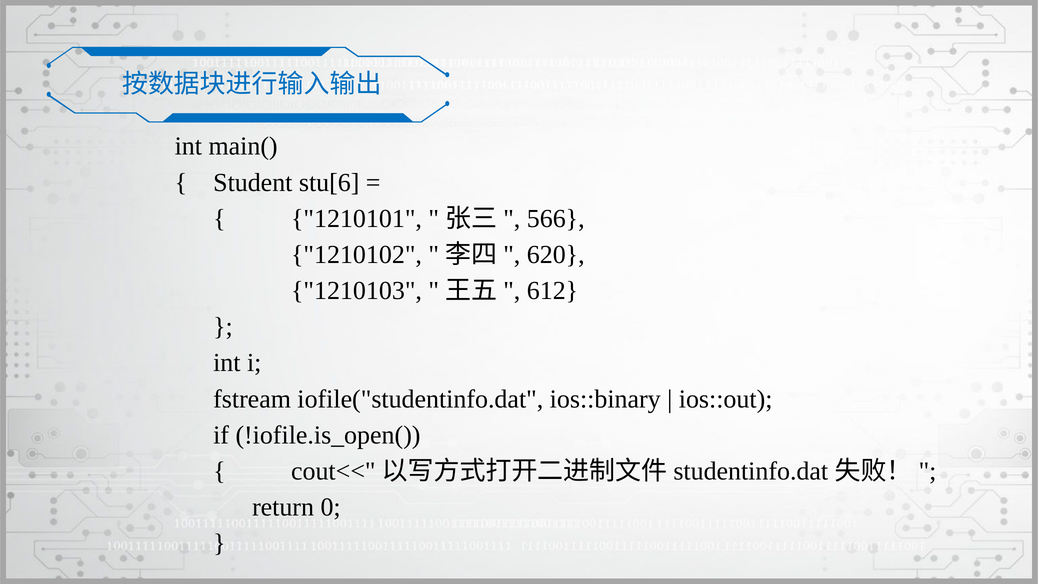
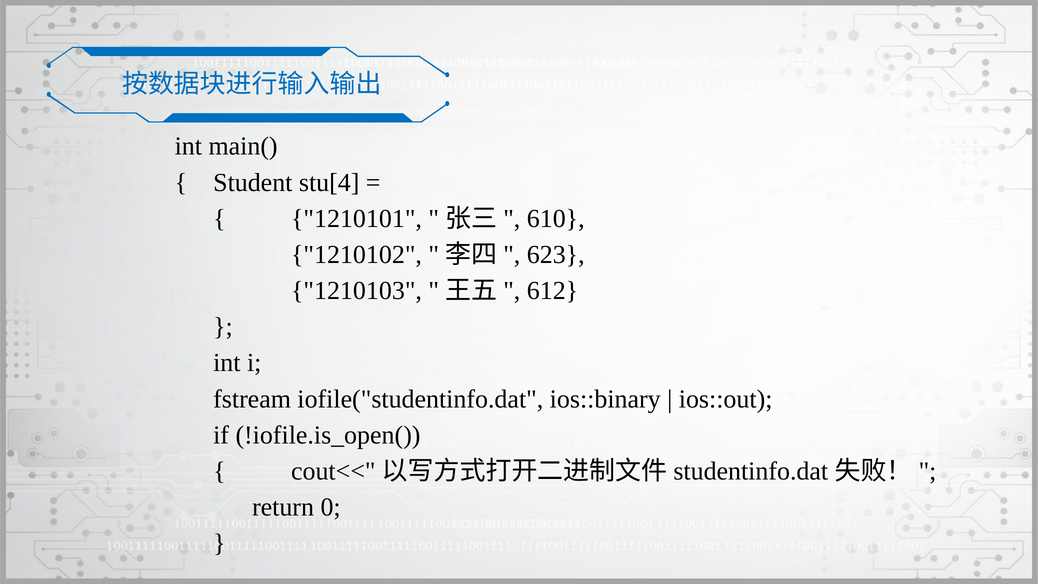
stu[6: stu[6 -> stu[4
566: 566 -> 610
620: 620 -> 623
